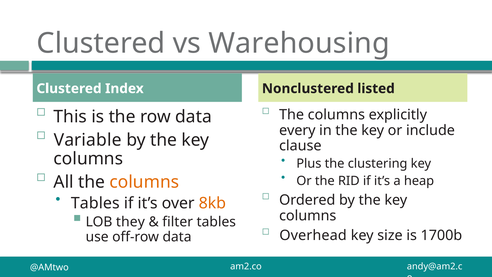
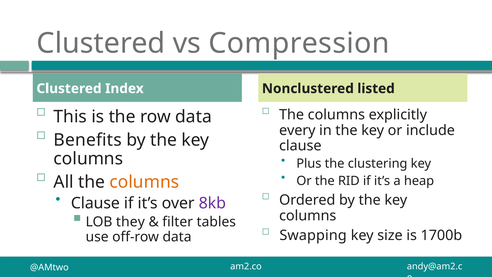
Warehousing: Warehousing -> Compression
Variable: Variable -> Benefits
Tables at (95, 203): Tables -> Clause
8kb colour: orange -> purple
Overhead: Overhead -> Swapping
